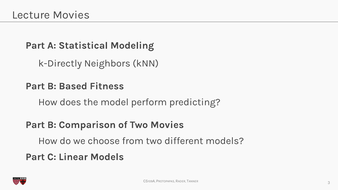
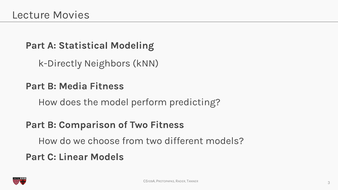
Based: Based -> Media
Two Movies: Movies -> Fitness
